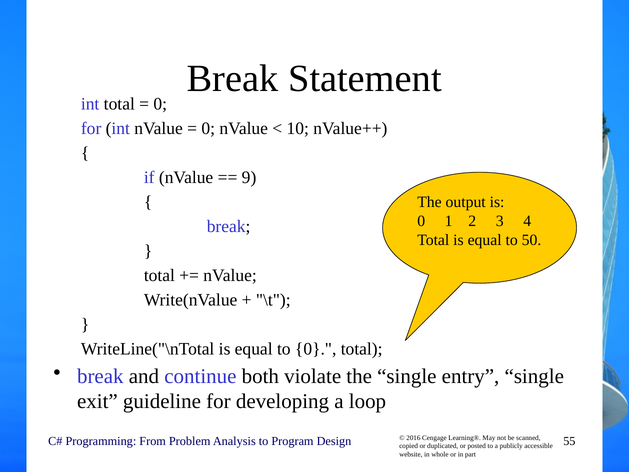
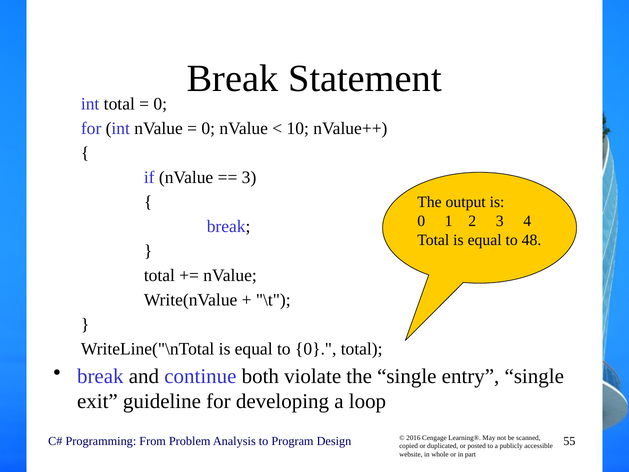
9 at (249, 177): 9 -> 3
50: 50 -> 48
